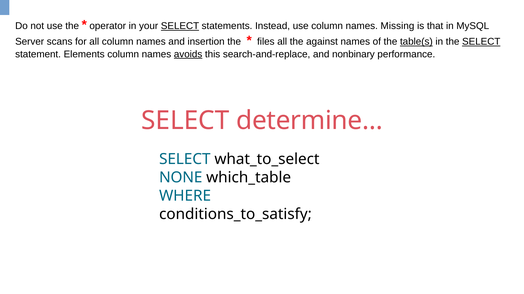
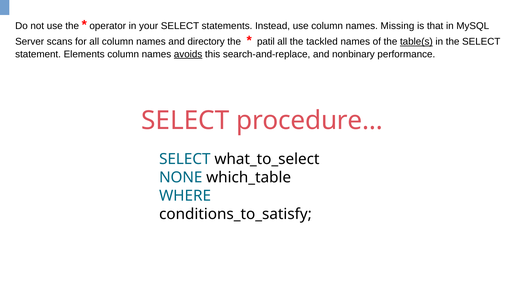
SELECT at (180, 26) underline: present -> none
insertion: insertion -> directory
files: files -> patil
against: against -> tackled
SELECT at (481, 42) underline: present -> none
determine…: determine… -> procedure…
